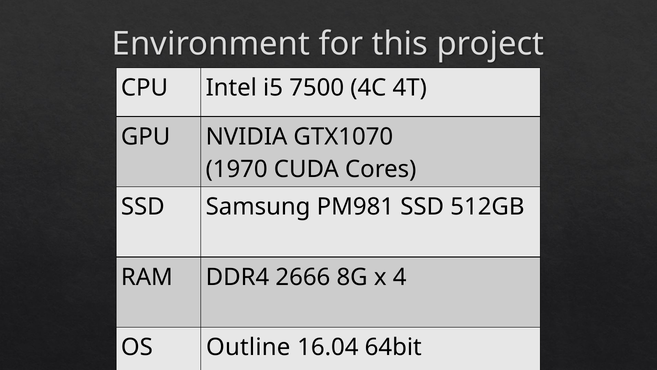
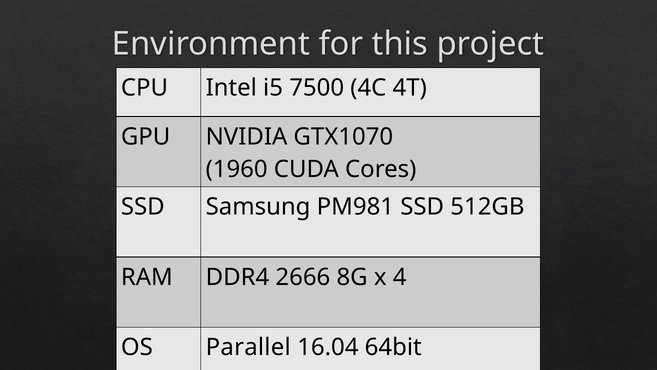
1970: 1970 -> 1960
Outline: Outline -> Parallel
